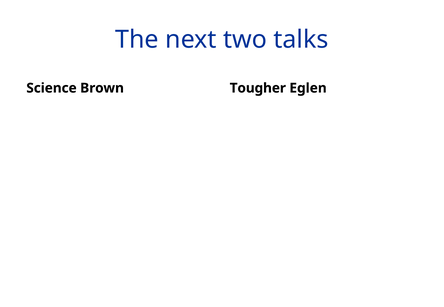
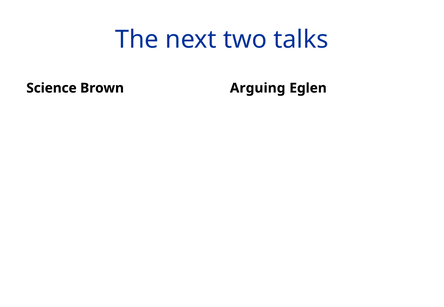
Tougher: Tougher -> Arguing
